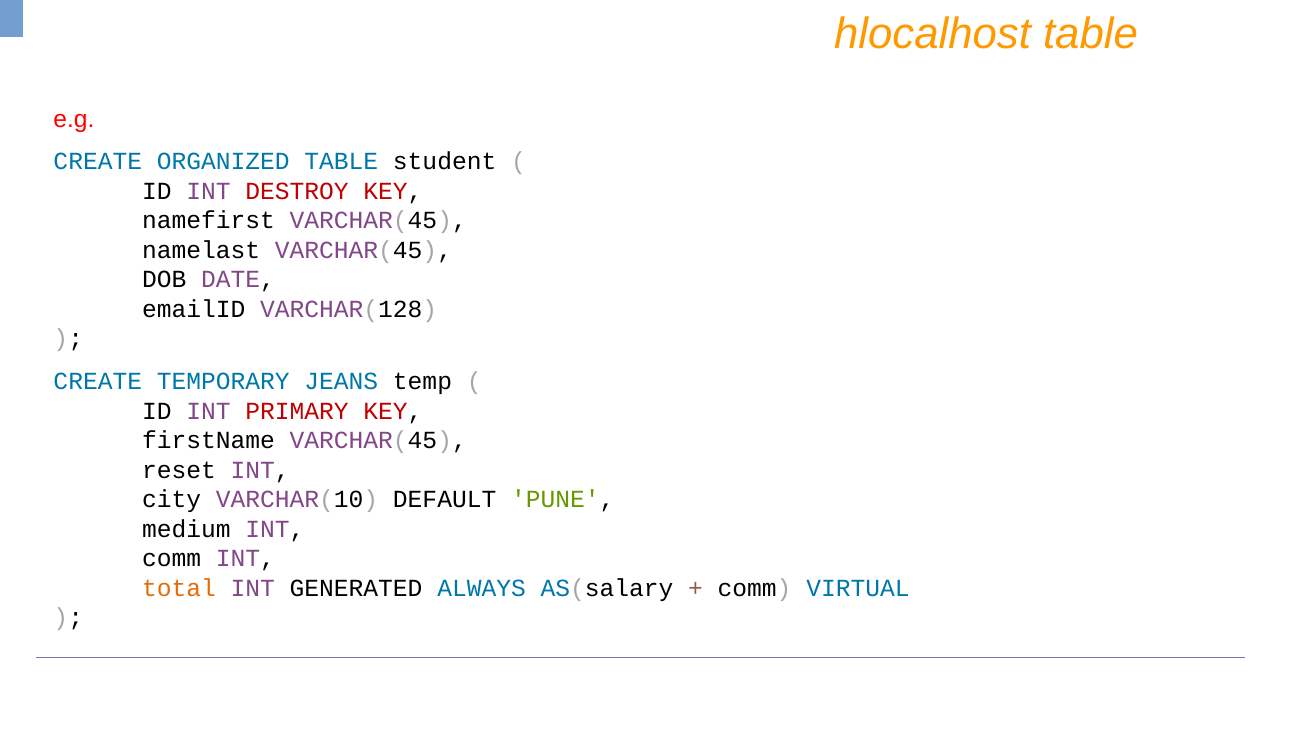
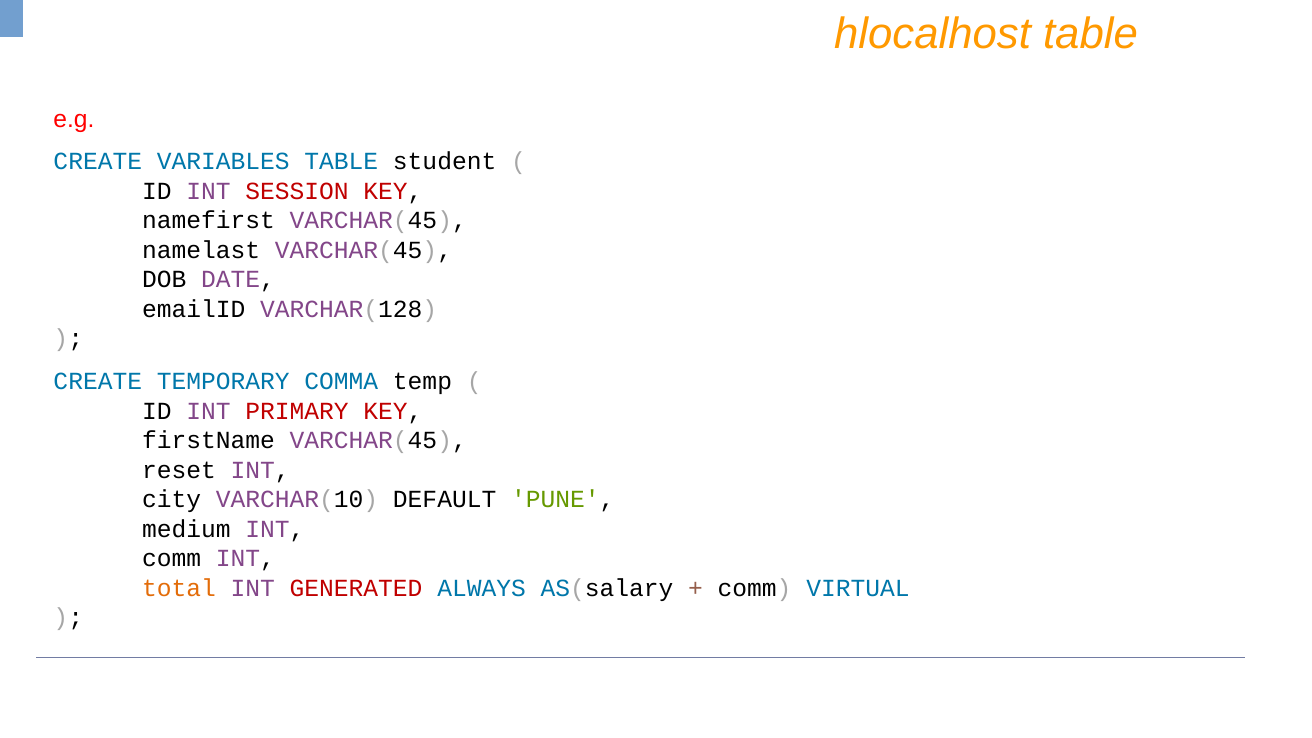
ORGANIZED: ORGANIZED -> VARIABLES
DESTROY: DESTROY -> SESSION
JEANS: JEANS -> COMMA
GENERATED colour: black -> red
